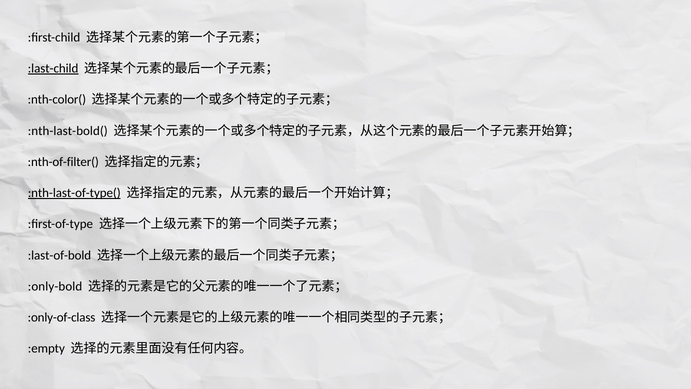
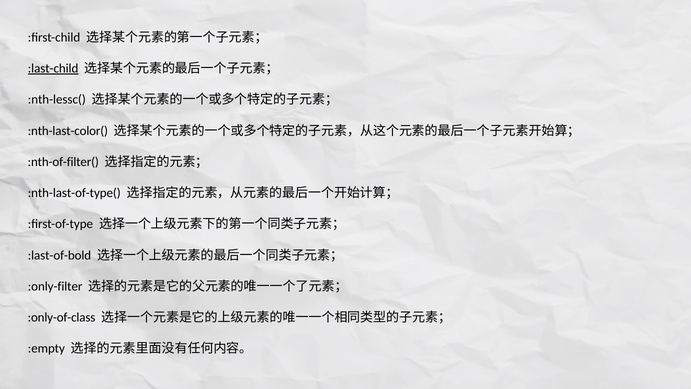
:nth-color(: :nth-color( -> :nth-lessc(
:nth-last-bold(: :nth-last-bold( -> :nth-last-color(
:nth-last-of-type( underline: present -> none
:only-bold: :only-bold -> :only-filter
